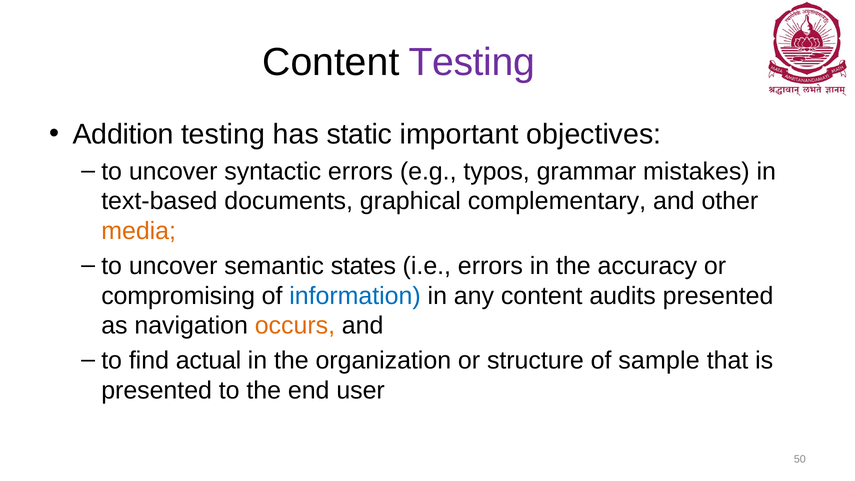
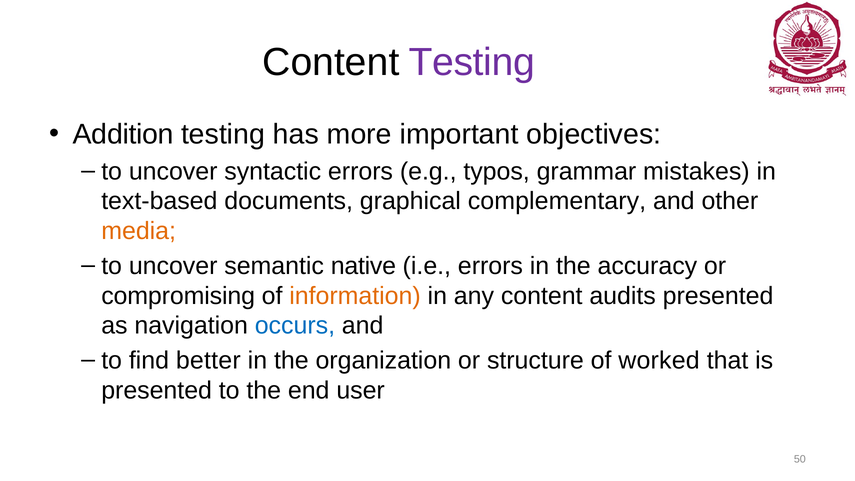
static: static -> more
states: states -> native
information colour: blue -> orange
occurs colour: orange -> blue
actual: actual -> better
sample: sample -> worked
